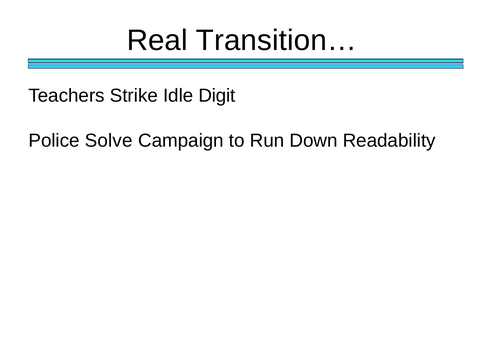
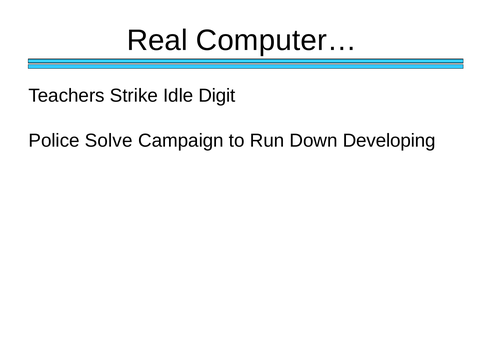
Transition…: Transition… -> Computer…
Readability: Readability -> Developing
